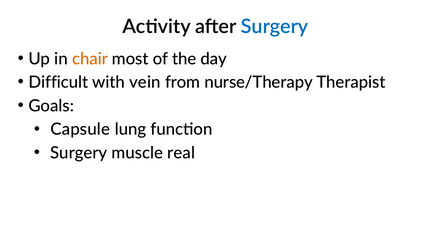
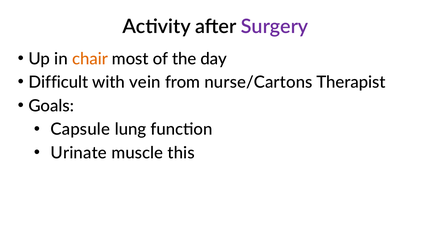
Surgery at (275, 27) colour: blue -> purple
nurse/Therapy: nurse/Therapy -> nurse/Cartons
Surgery at (79, 153): Surgery -> Urinate
real: real -> this
